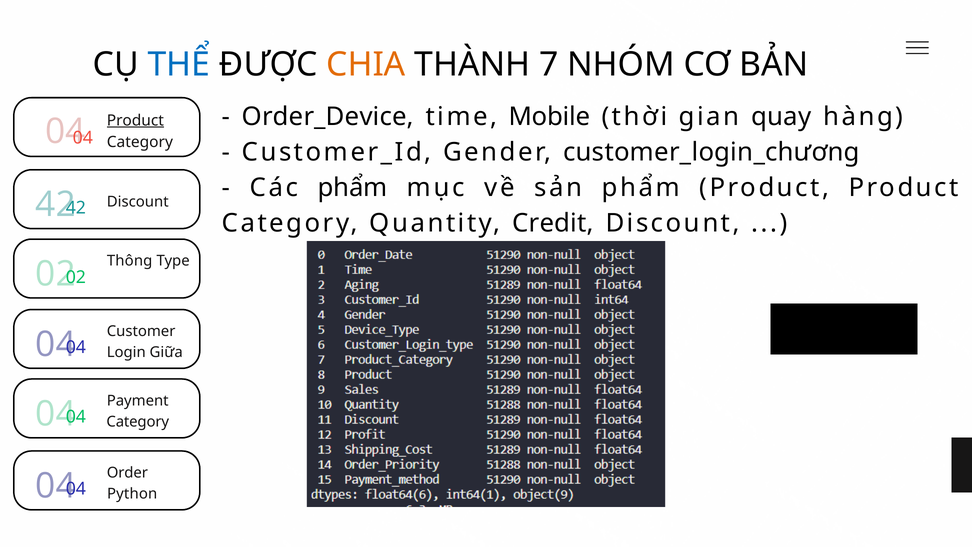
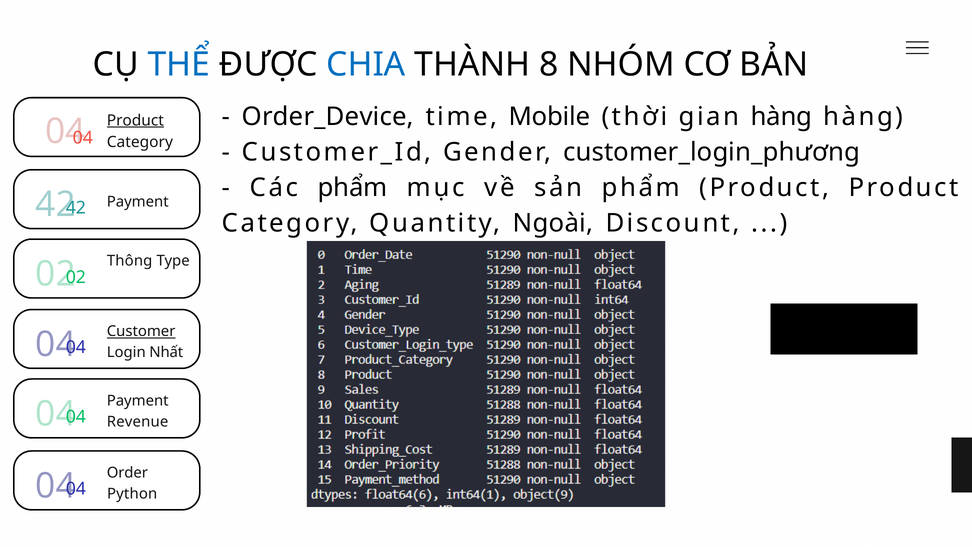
CHIA colour: orange -> blue
7: 7 -> 8
gian quay: quay -> hàng
customer_login_chương: customer_login_chương -> customer_login_phương
Discount at (138, 202): Discount -> Payment
Credit: Credit -> Ngoài
Customer underline: none -> present
Giữa: Giữa -> Nhất
Category at (138, 422): Category -> Revenue
